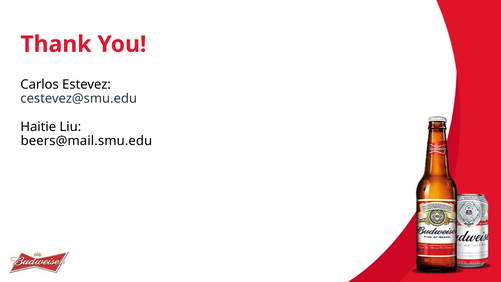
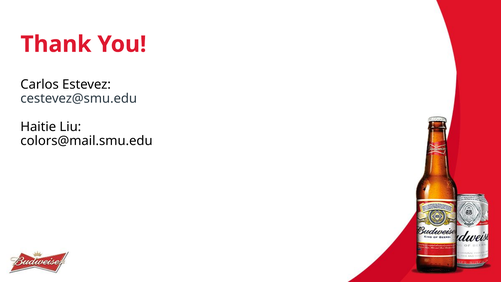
beers@mail.smu.edu: beers@mail.smu.edu -> colors@mail.smu.edu
